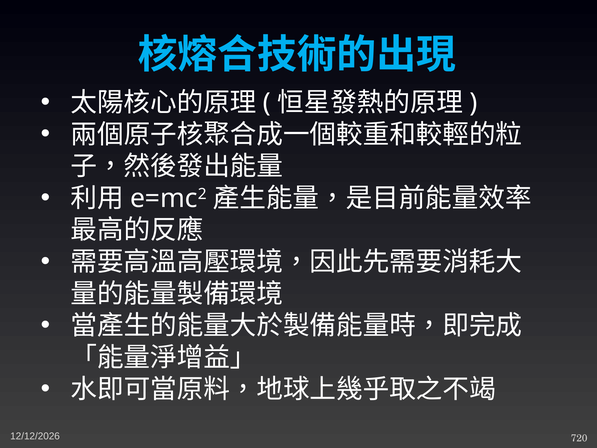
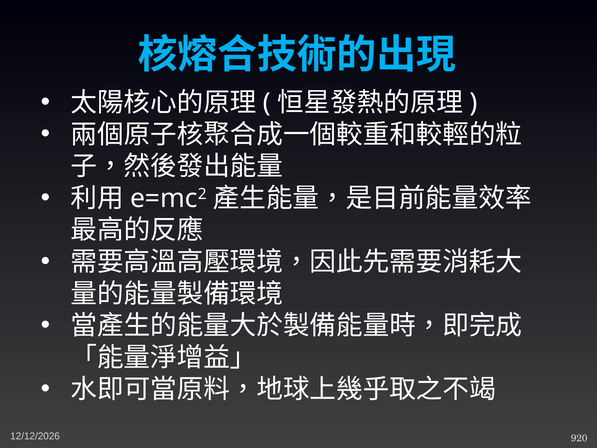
720: 720 -> 920
